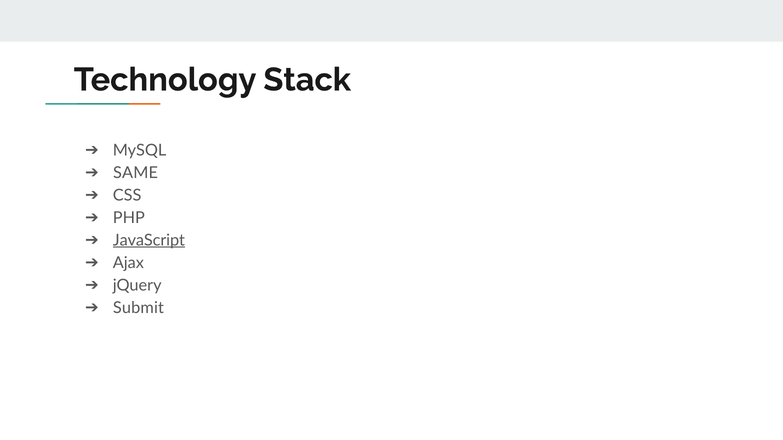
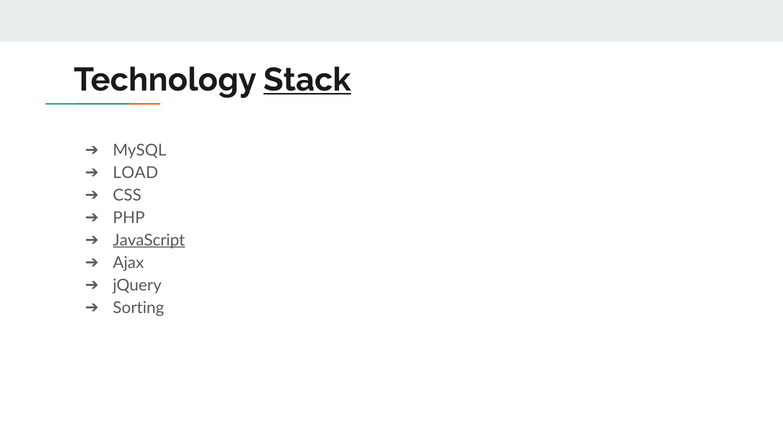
Stack underline: none -> present
SAME: SAME -> LOAD
Submit: Submit -> Sorting
